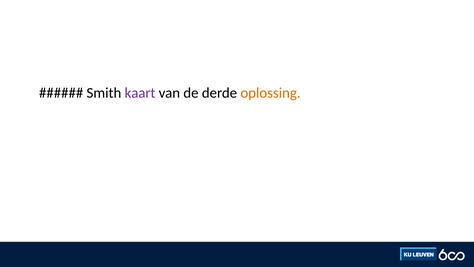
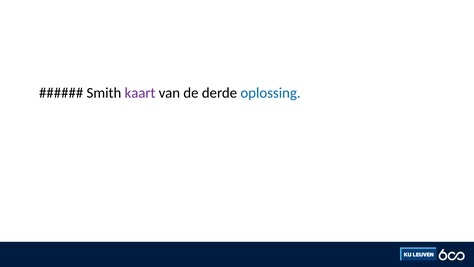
oplossing colour: orange -> blue
